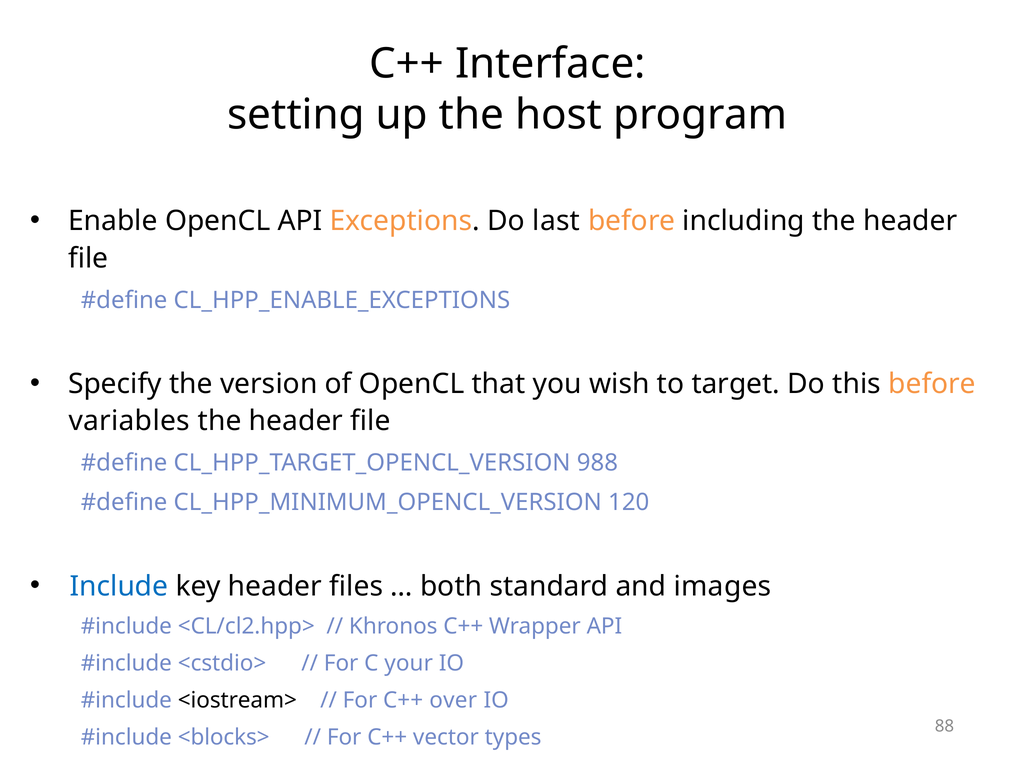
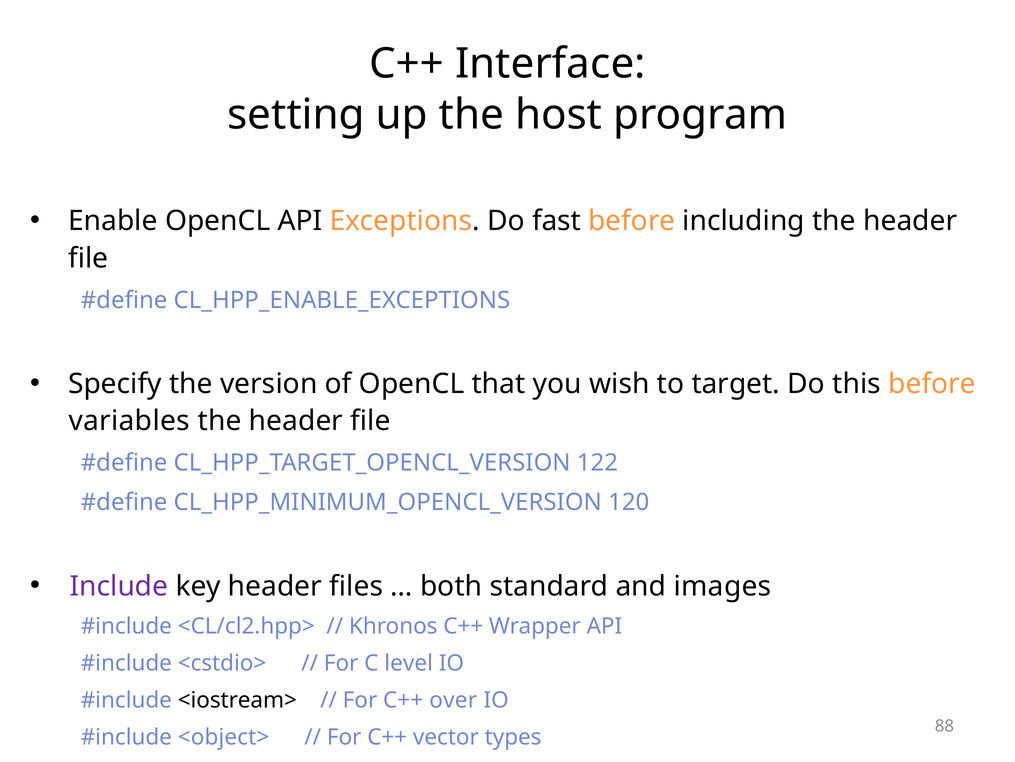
last: last -> fast
988: 988 -> 122
Include colour: blue -> purple
your: your -> level
<blocks>: <blocks> -> <object>
